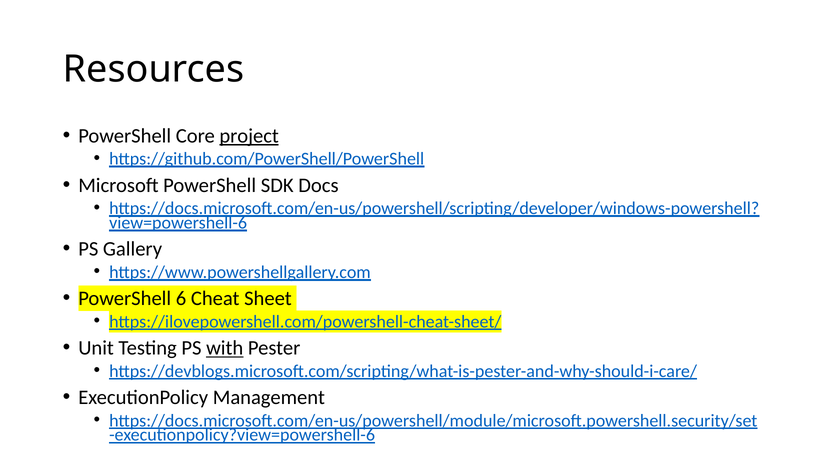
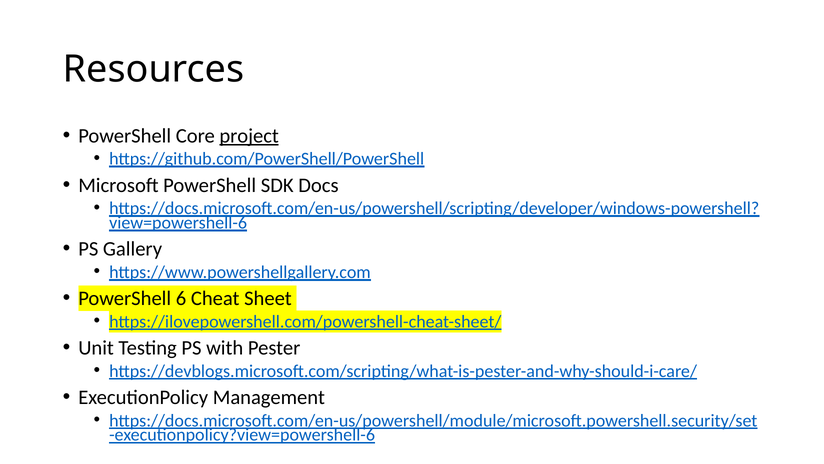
with underline: present -> none
